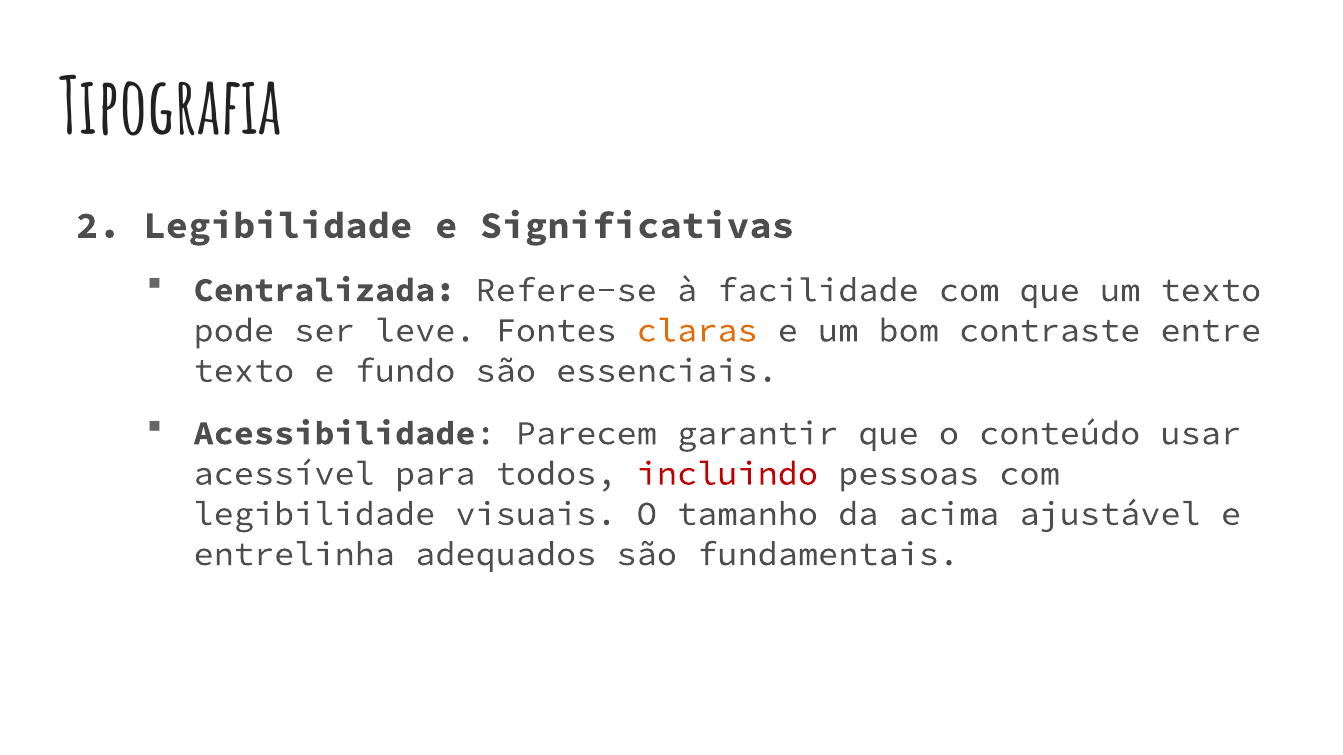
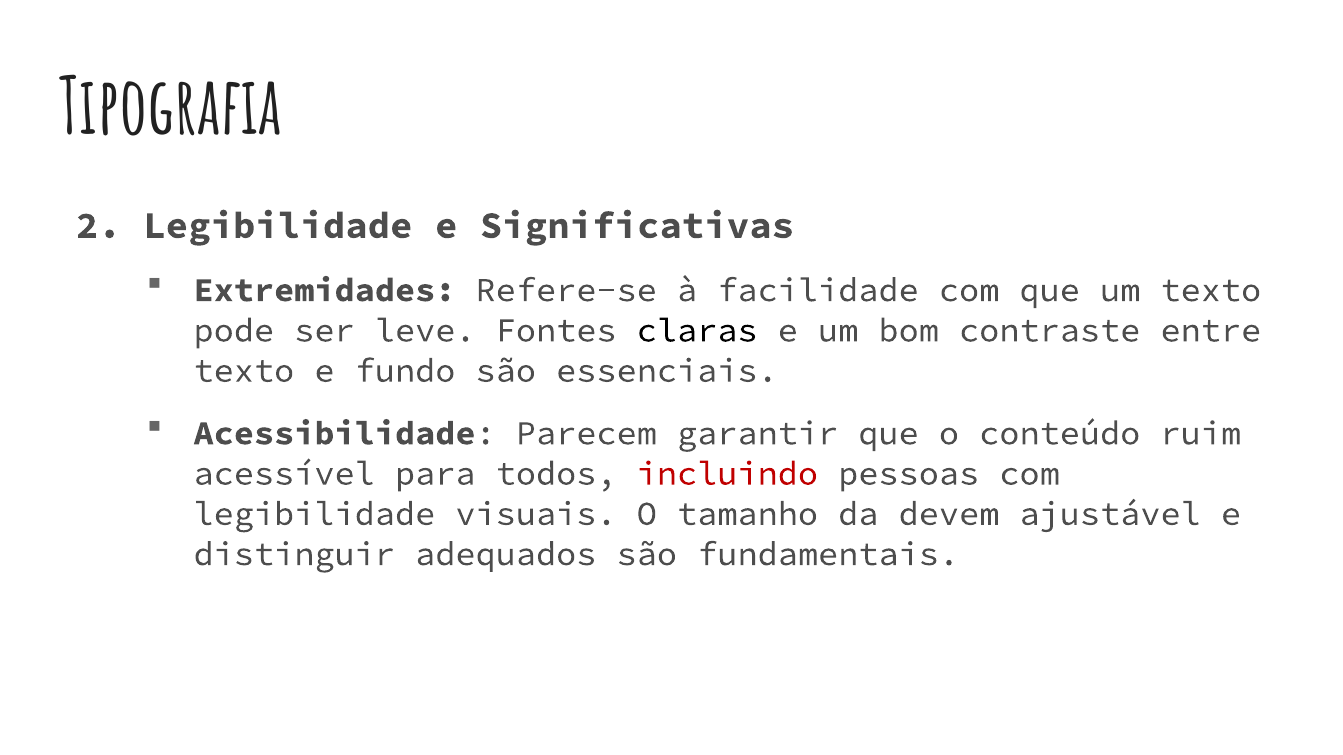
Centralizada: Centralizada -> Extremidades
claras colour: orange -> black
usar: usar -> ruim
acima: acima -> devem
entrelinha: entrelinha -> distinguir
